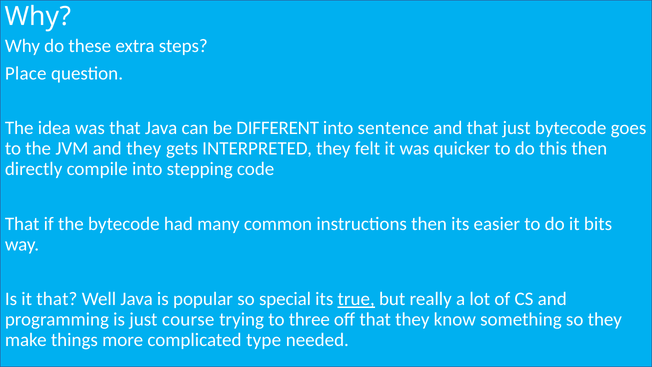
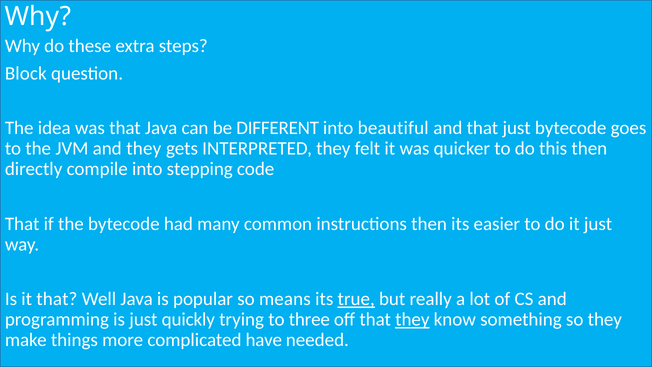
Place: Place -> Block
sentence: sentence -> beautiful
it bits: bits -> just
special: special -> means
course: course -> quickly
they at (412, 319) underline: none -> present
type: type -> have
